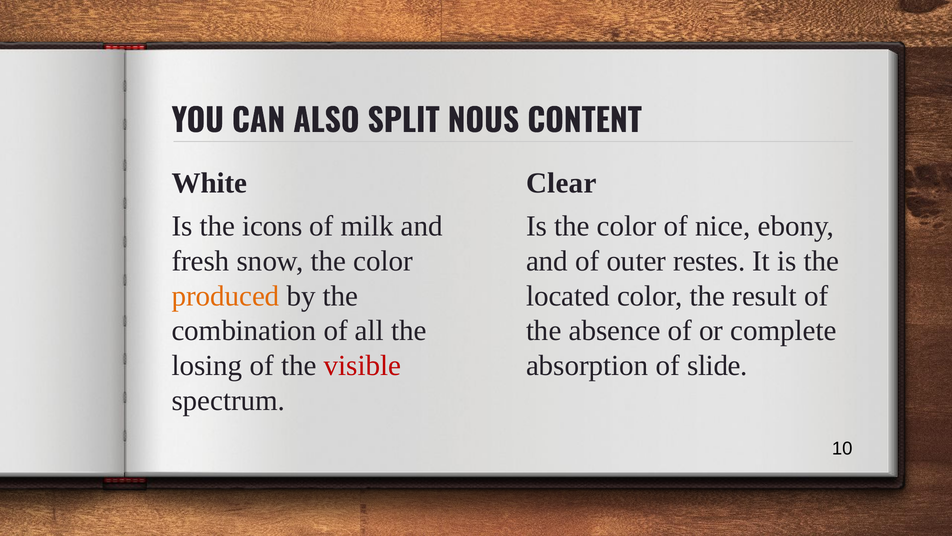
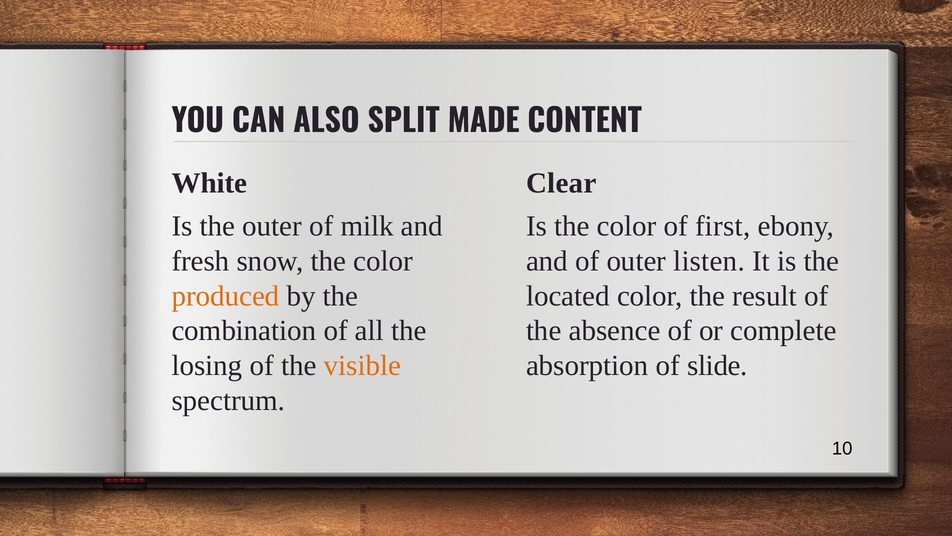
NOUS: NOUS -> MADE
the icons: icons -> outer
nice: nice -> first
restes: restes -> listen
visible colour: red -> orange
